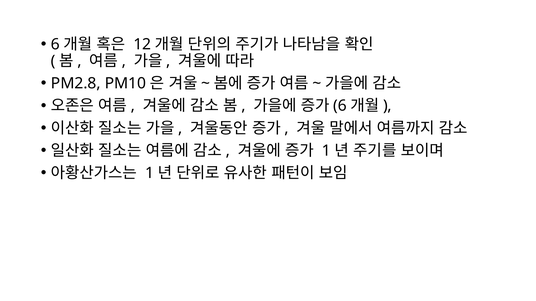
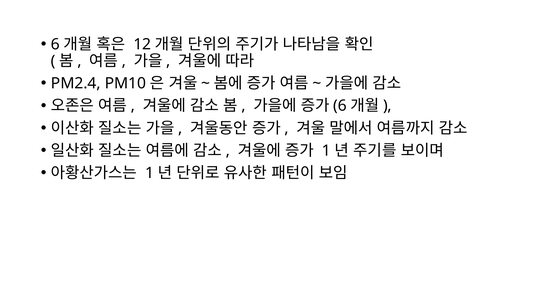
PM2.8: PM2.8 -> PM2.4
